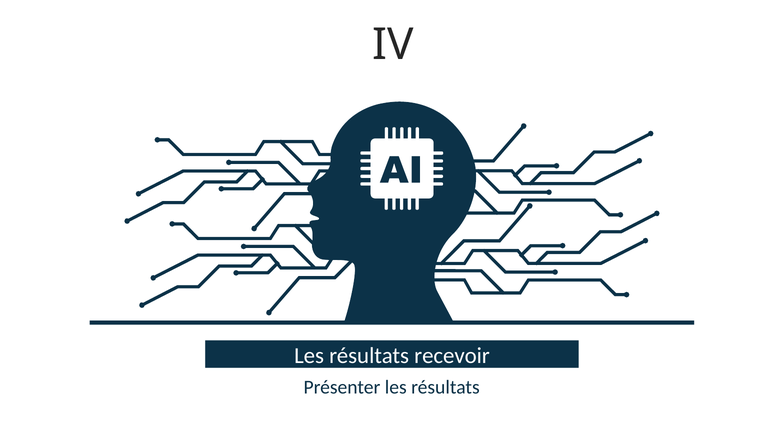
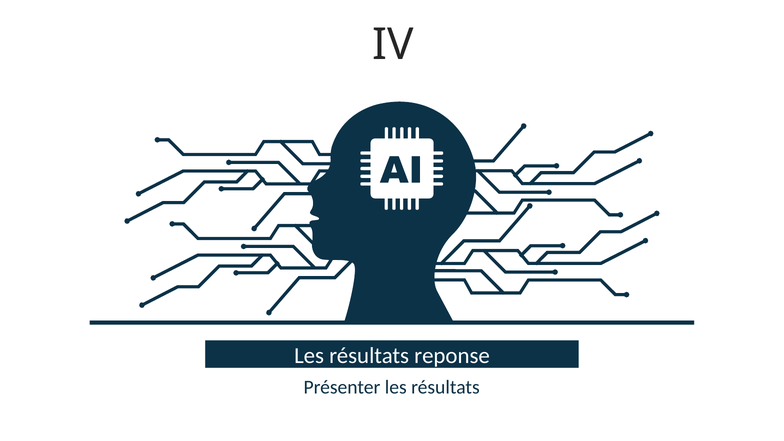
recevoir: recevoir -> reponse
